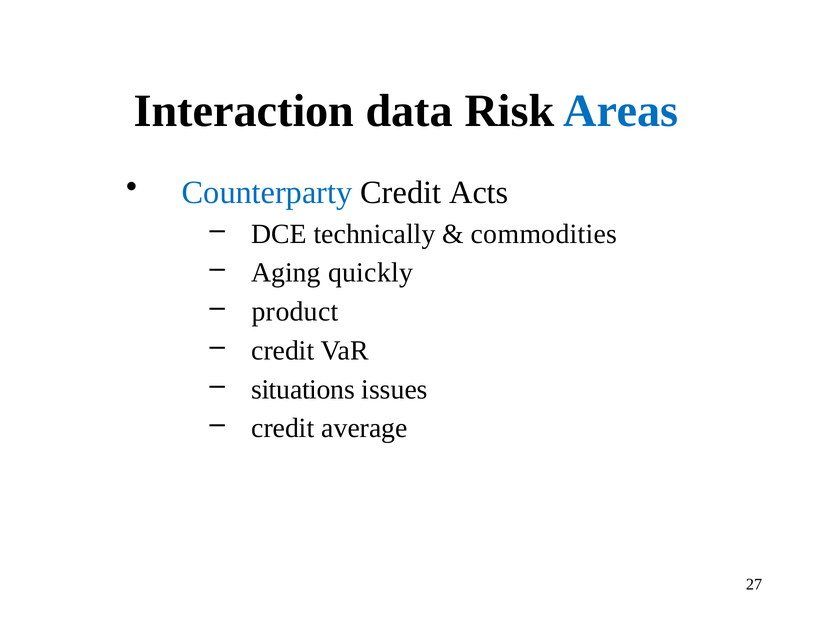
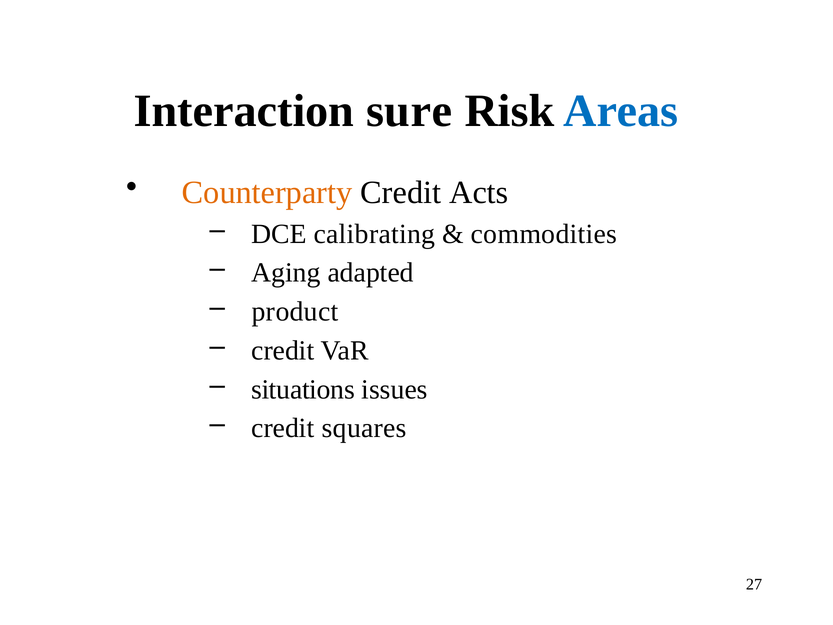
data: data -> sure
Counterparty colour: blue -> orange
technically: technically -> calibrating
quickly: quickly -> adapted
average: average -> squares
